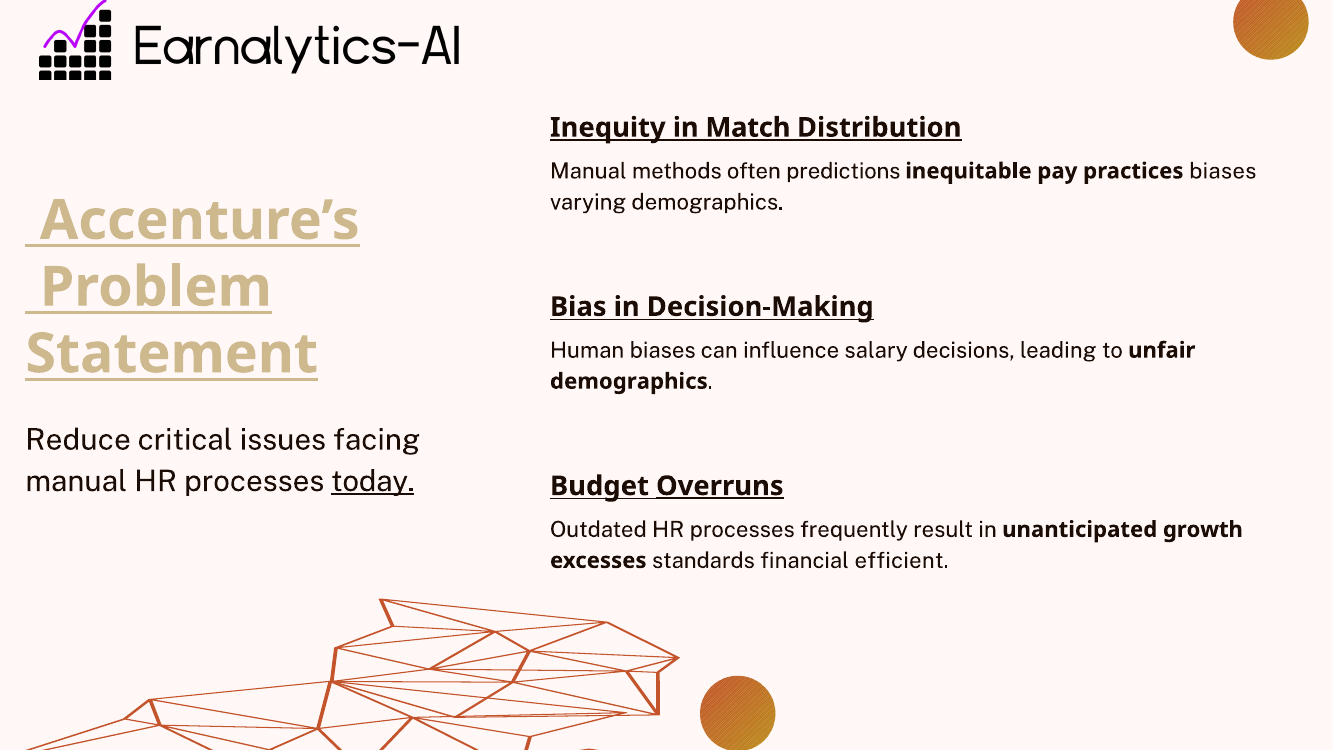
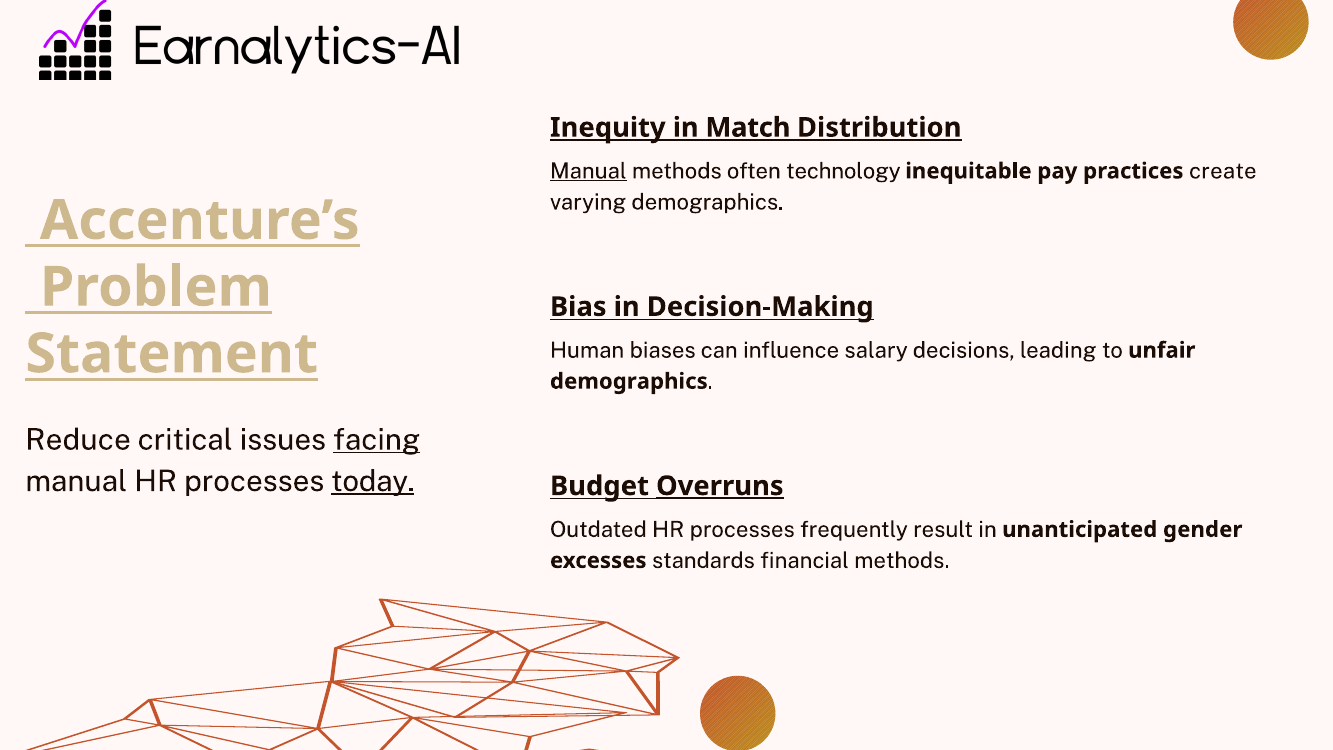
Manual at (588, 171) underline: none -> present
predictions: predictions -> technology
practices biases: biases -> create
facing underline: none -> present
growth: growth -> gender
financial efficient: efficient -> methods
